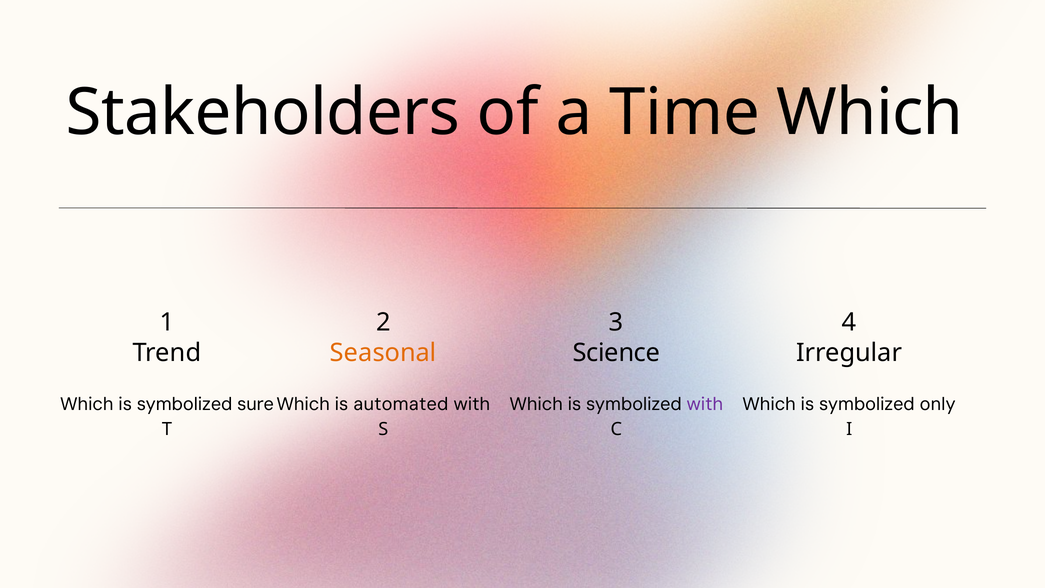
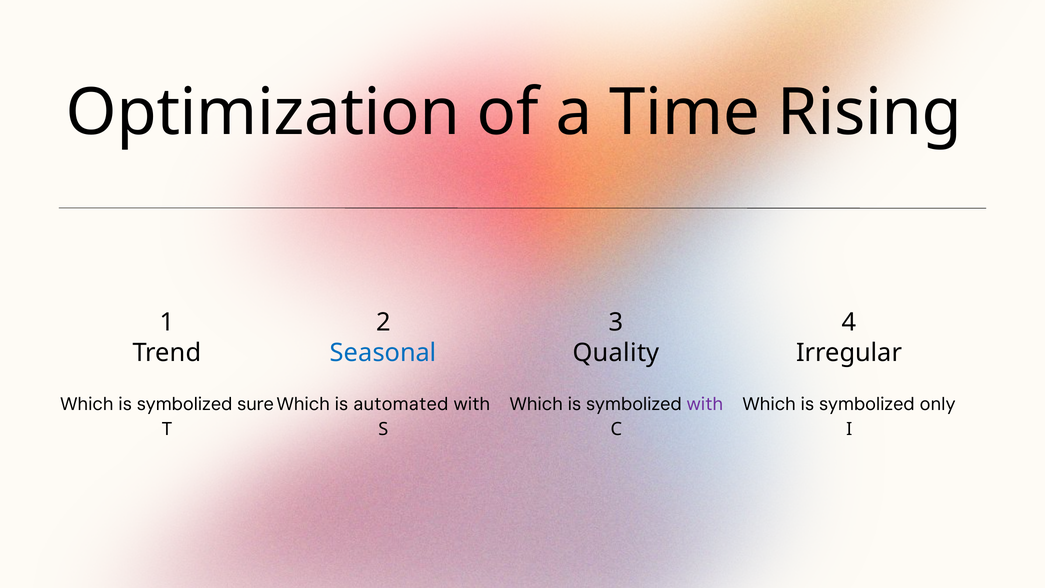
Stakeholders: Stakeholders -> Optimization
Time Which: Which -> Rising
Seasonal colour: orange -> blue
Science: Science -> Quality
